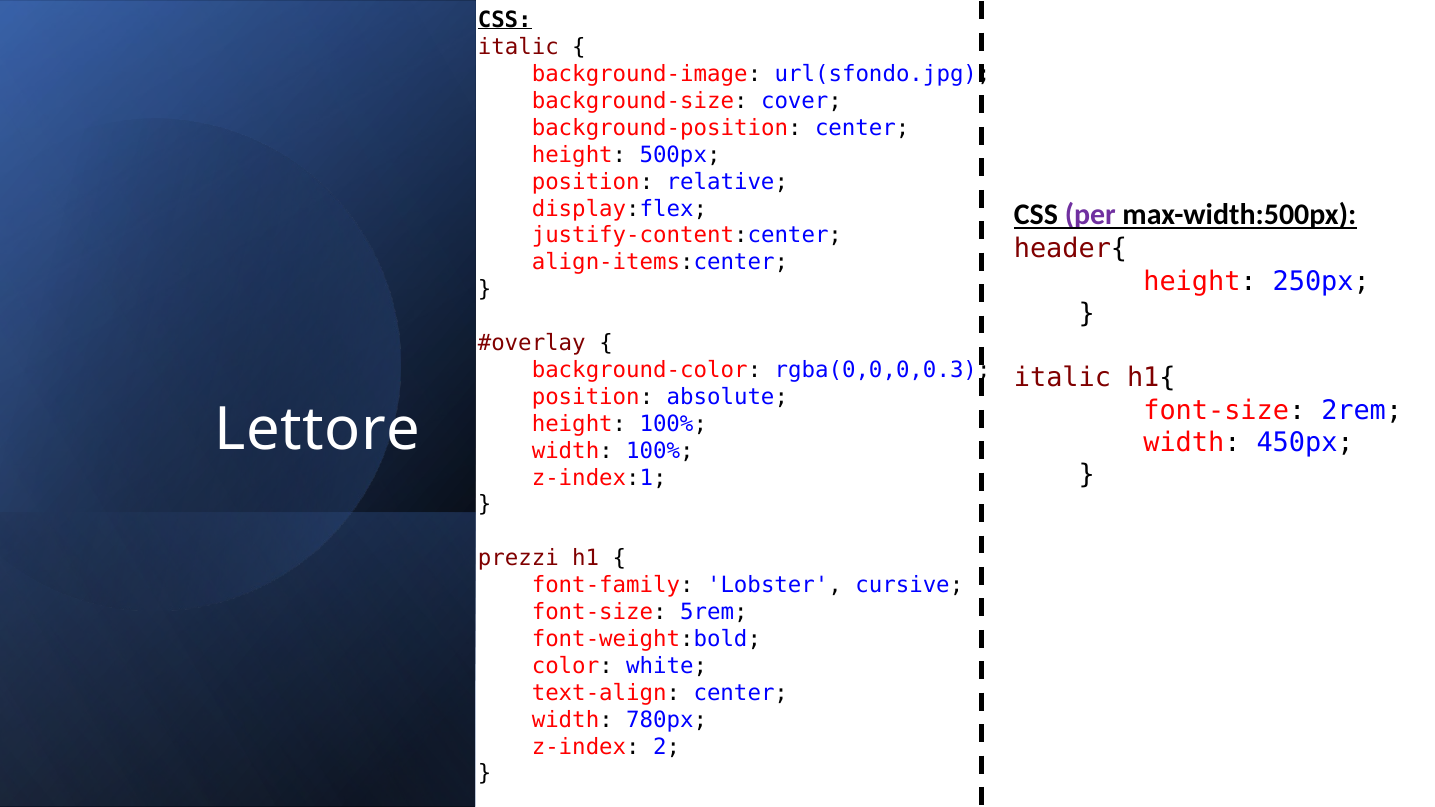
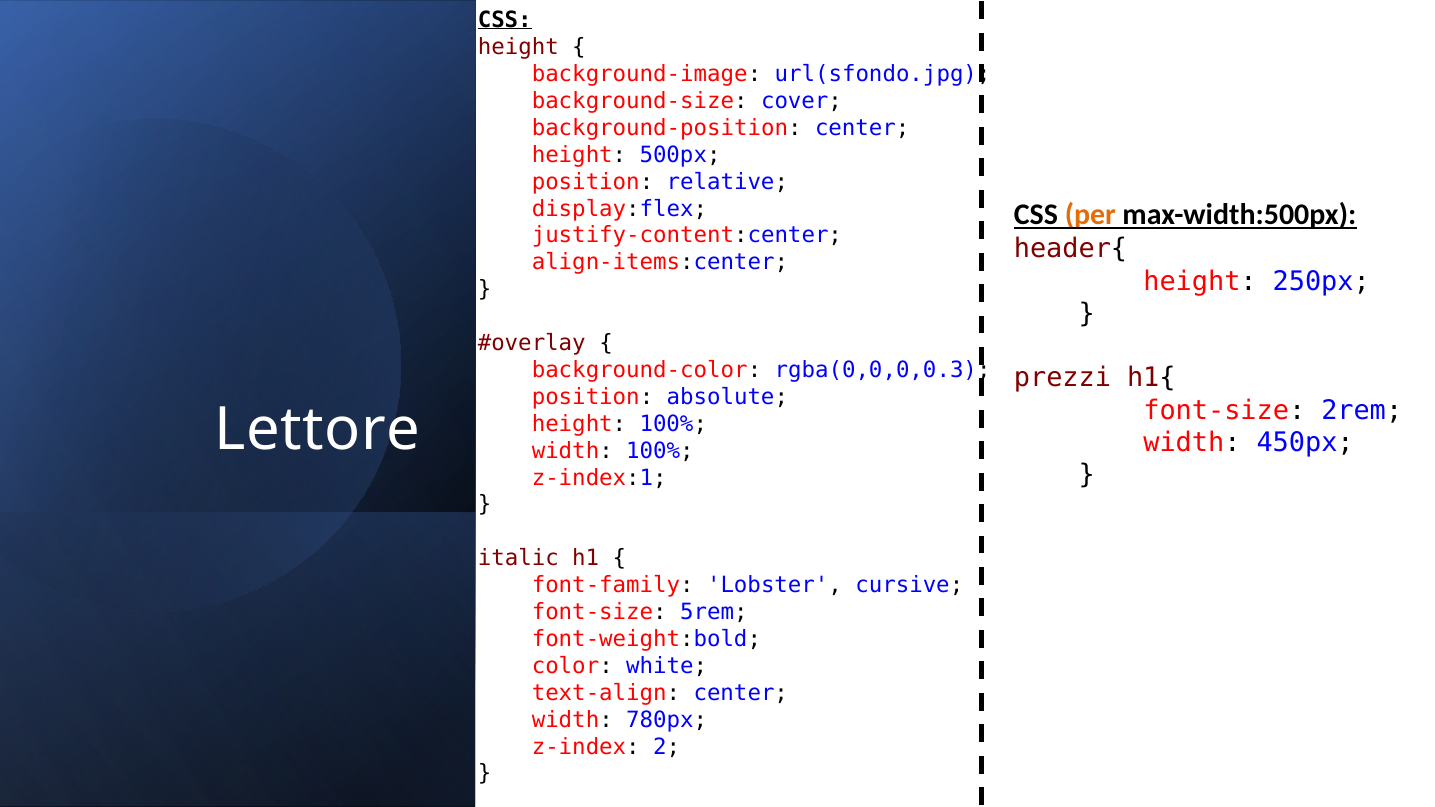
italic at (518, 47): italic -> height
per colour: purple -> orange
italic at (1062, 378): italic -> prezzi
prezzi: prezzi -> italic
